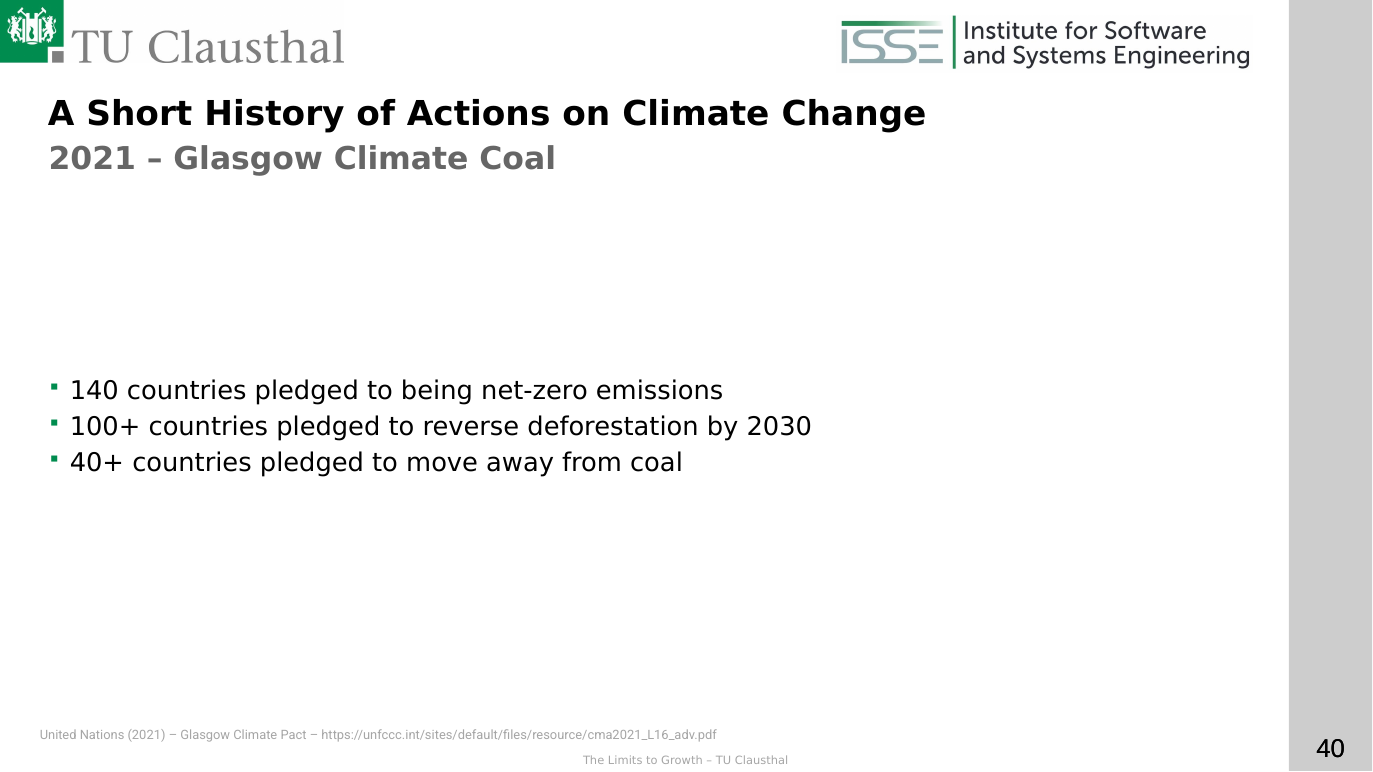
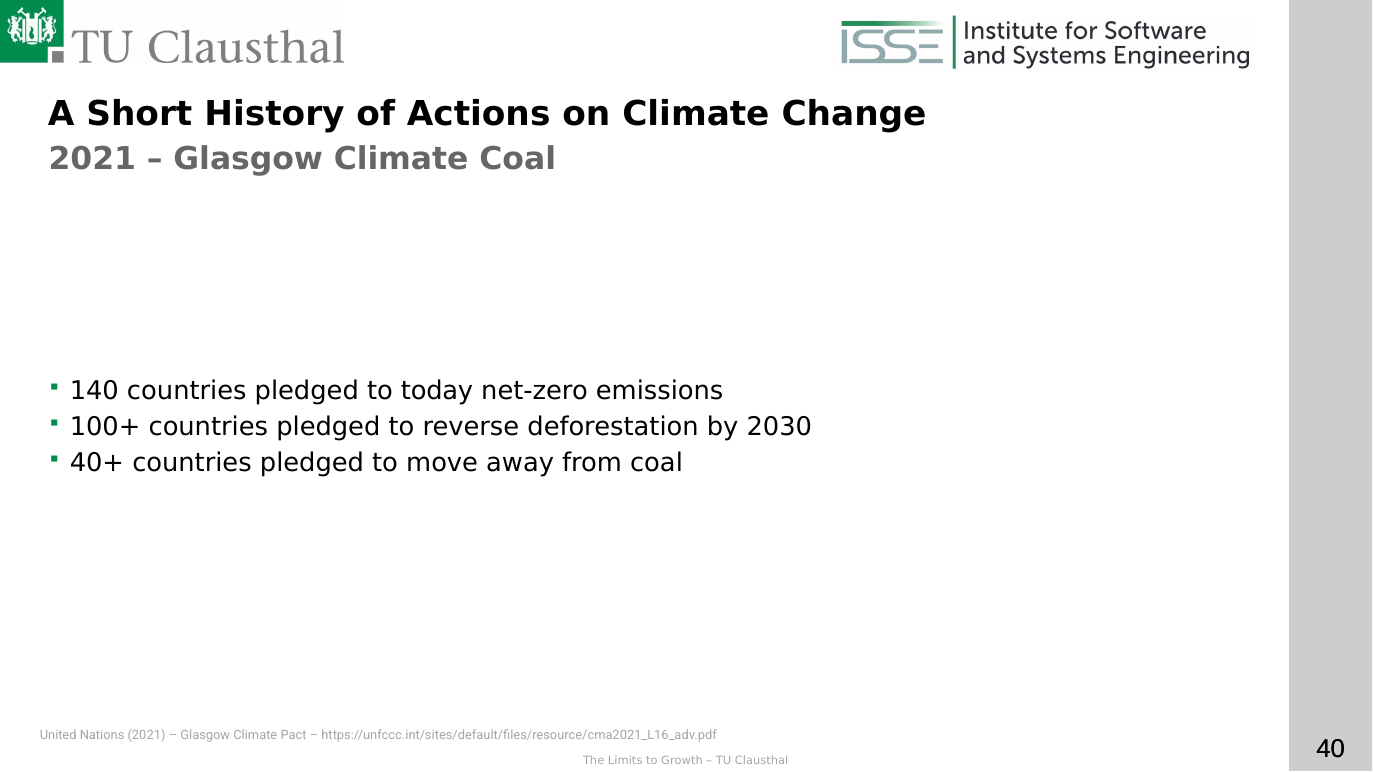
being: being -> today
